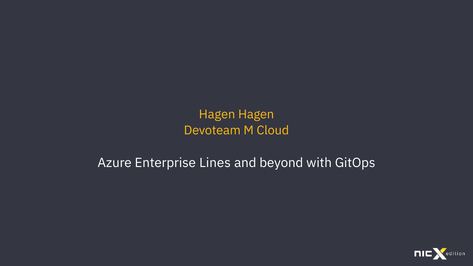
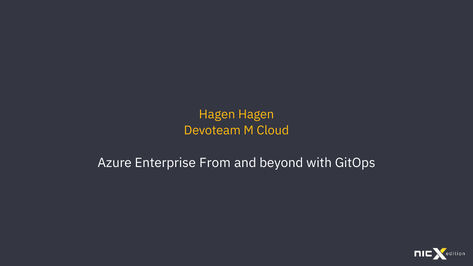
Lines: Lines -> From
